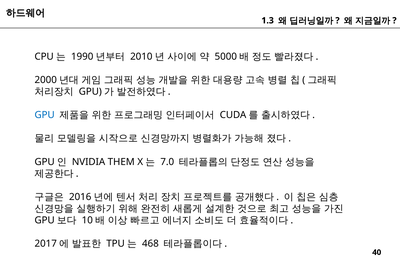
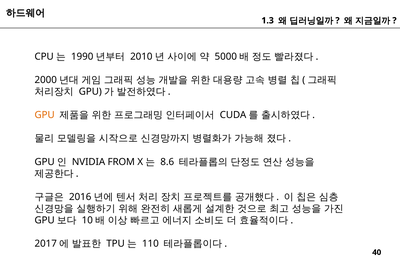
GPU colour: blue -> orange
THEM: THEM -> FROM
7.0: 7.0 -> 8.6
468: 468 -> 110
